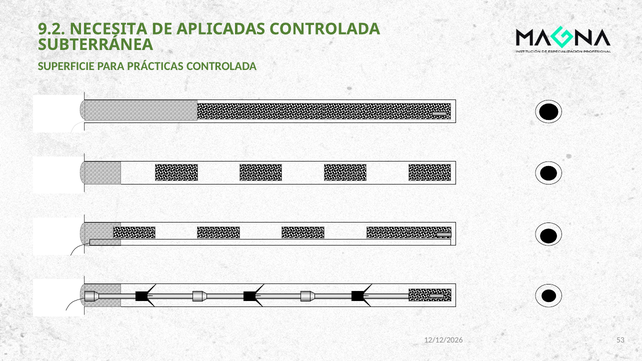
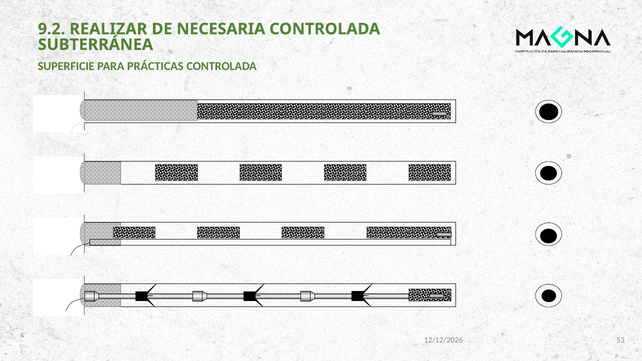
NECESITA: NECESITA -> REALIZAR
APLICADAS: APLICADAS -> NECESARIA
